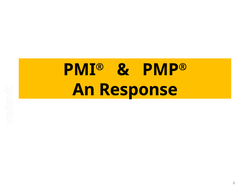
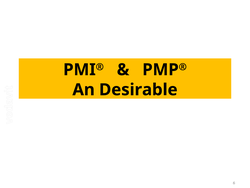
Response: Response -> Desirable
